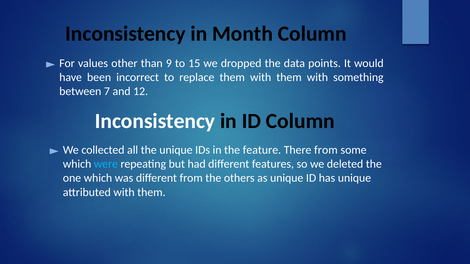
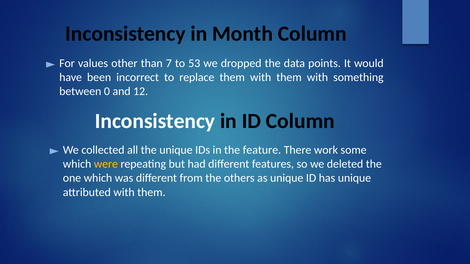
9: 9 -> 7
15: 15 -> 53
7: 7 -> 0
There from: from -> work
were colour: light blue -> yellow
